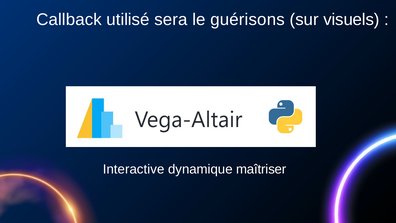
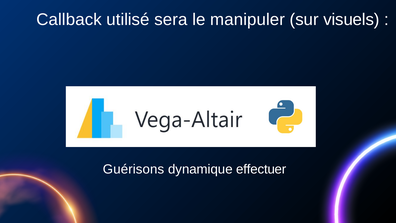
guérisons: guérisons -> manipuler
Interactive: Interactive -> Guérisons
maîtriser: maîtriser -> effectuer
